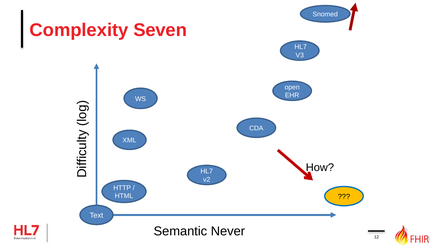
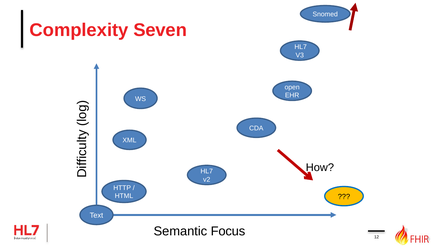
Never: Never -> Focus
